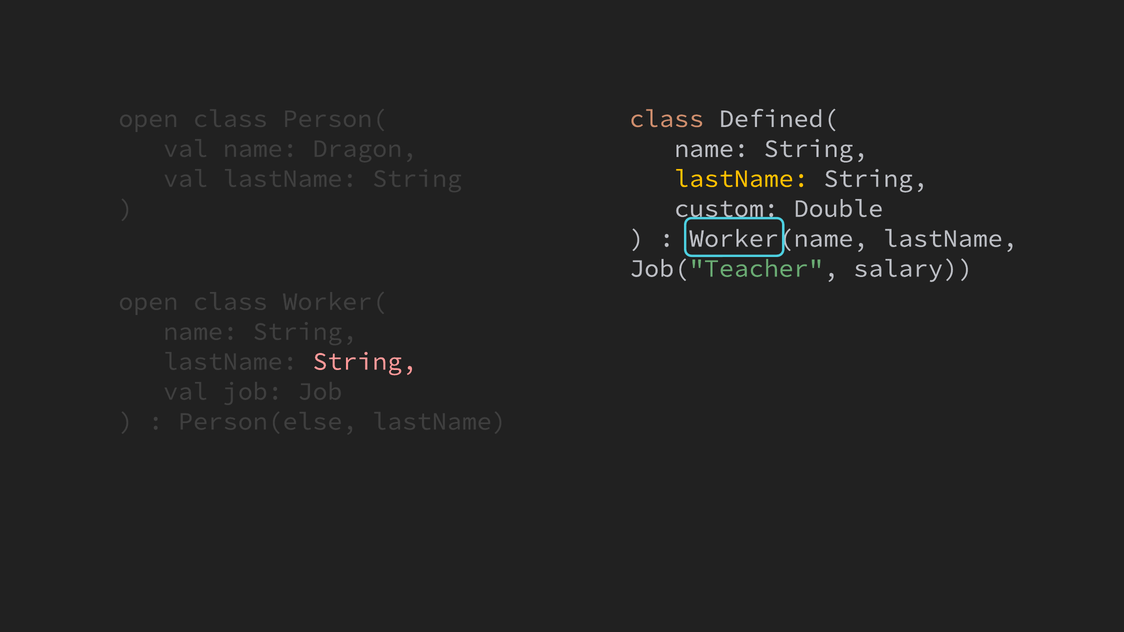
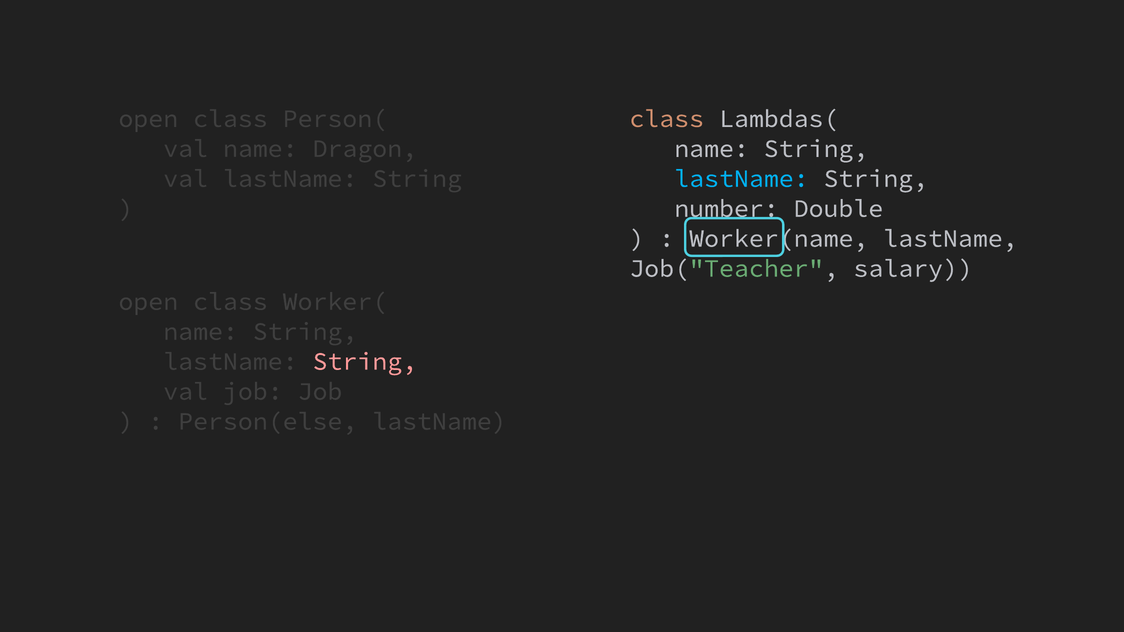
Defined(: Defined( -> Lambdas(
lastName at (741, 179) colour: yellow -> light blue
custom: custom -> number
